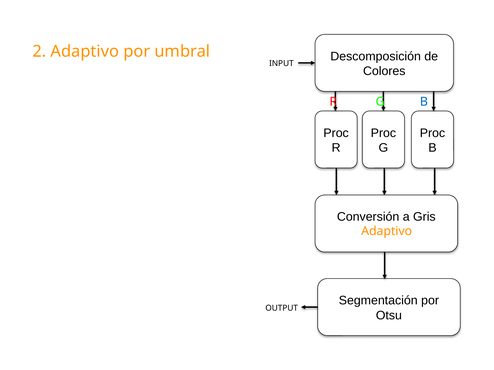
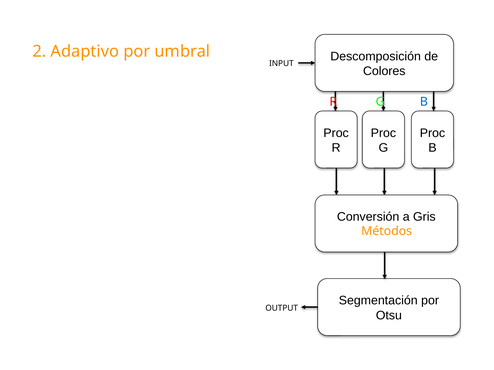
Adaptivo at (387, 231): Adaptivo -> Métodos
